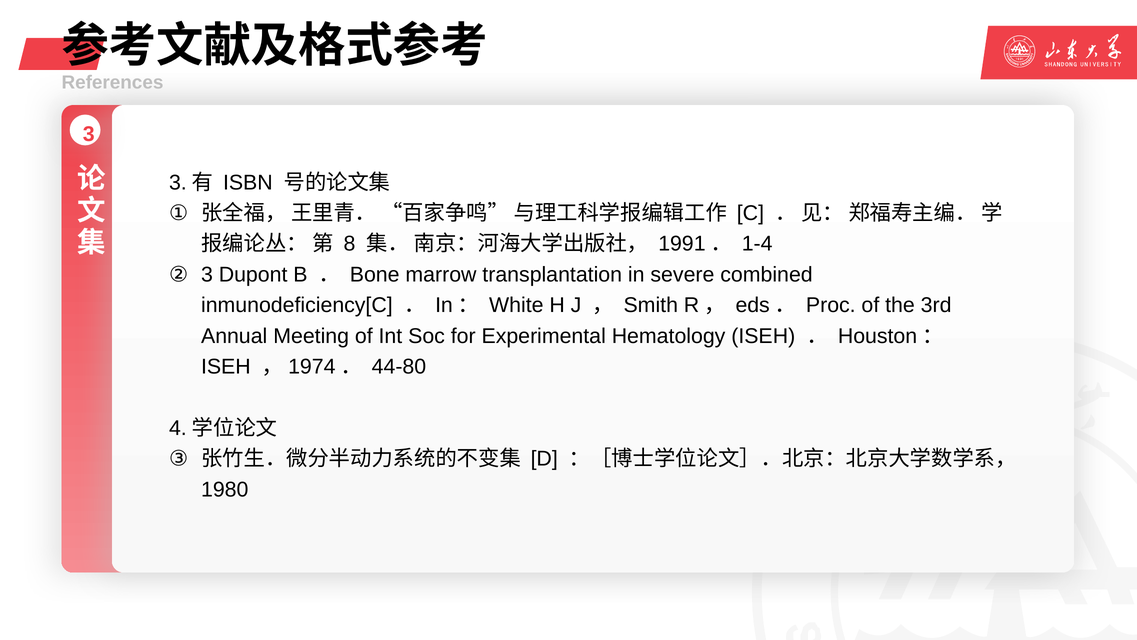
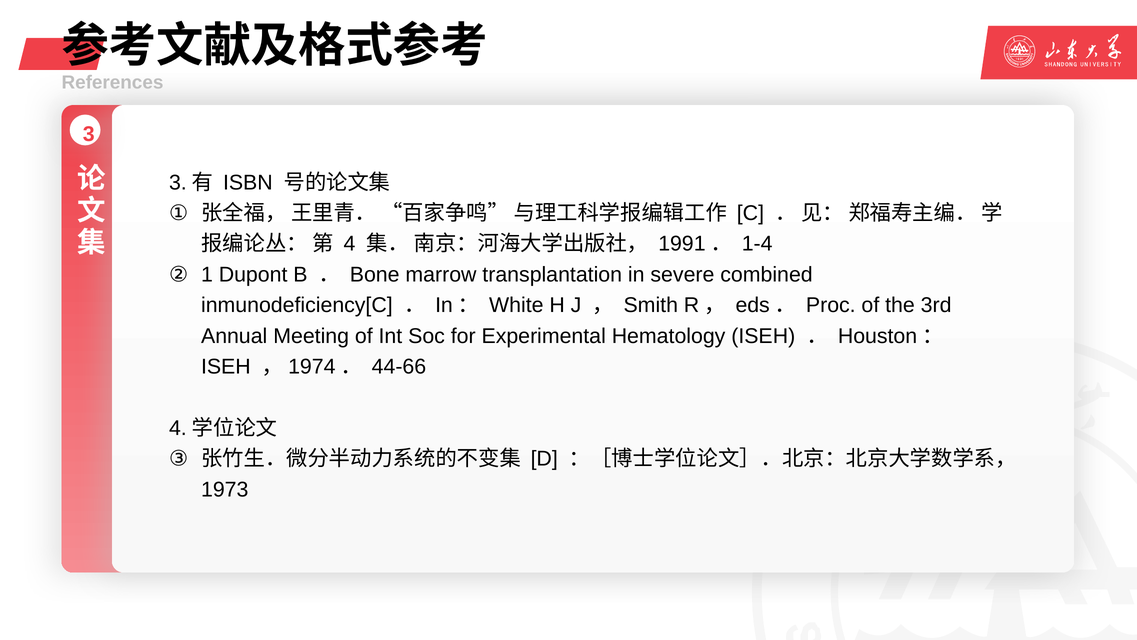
8: 8 -> 4
3 at (207, 274): 3 -> 1
44-80: 44-80 -> 44-66
1980: 1980 -> 1973
